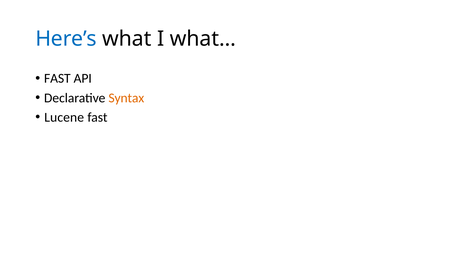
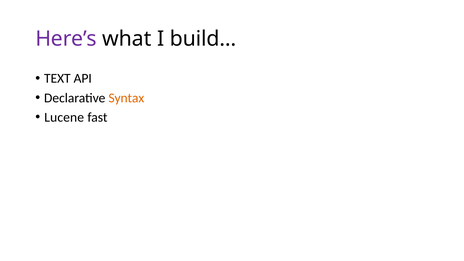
Here’s colour: blue -> purple
what…: what… -> build…
FAST at (57, 78): FAST -> TEXT
